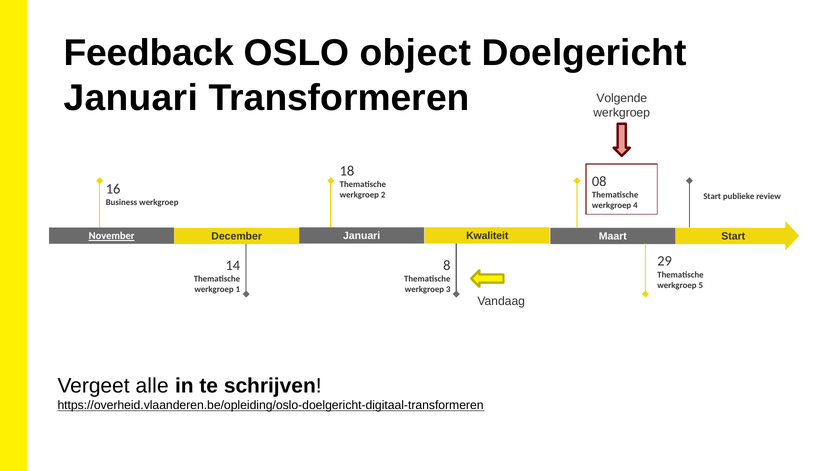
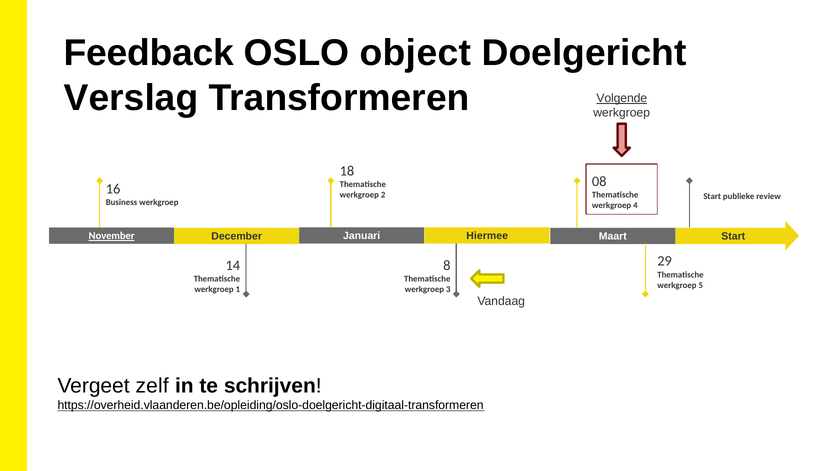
Januari at (131, 98): Januari -> Verslag
Volgende underline: none -> present
Kwaliteit: Kwaliteit -> Hiermee
alle: alle -> zelf
